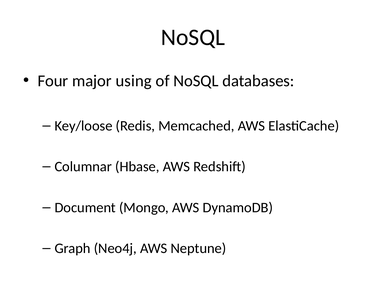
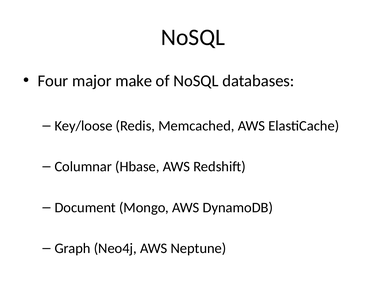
using: using -> make
